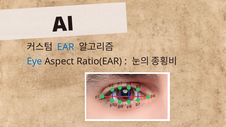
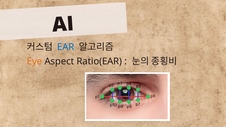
Eye colour: blue -> orange
